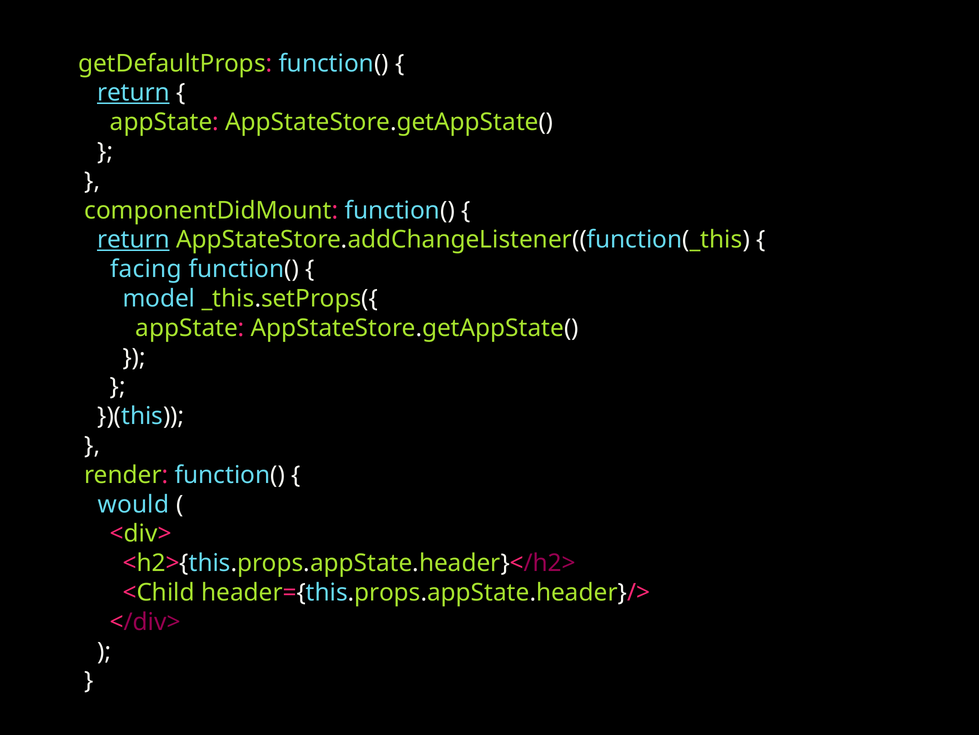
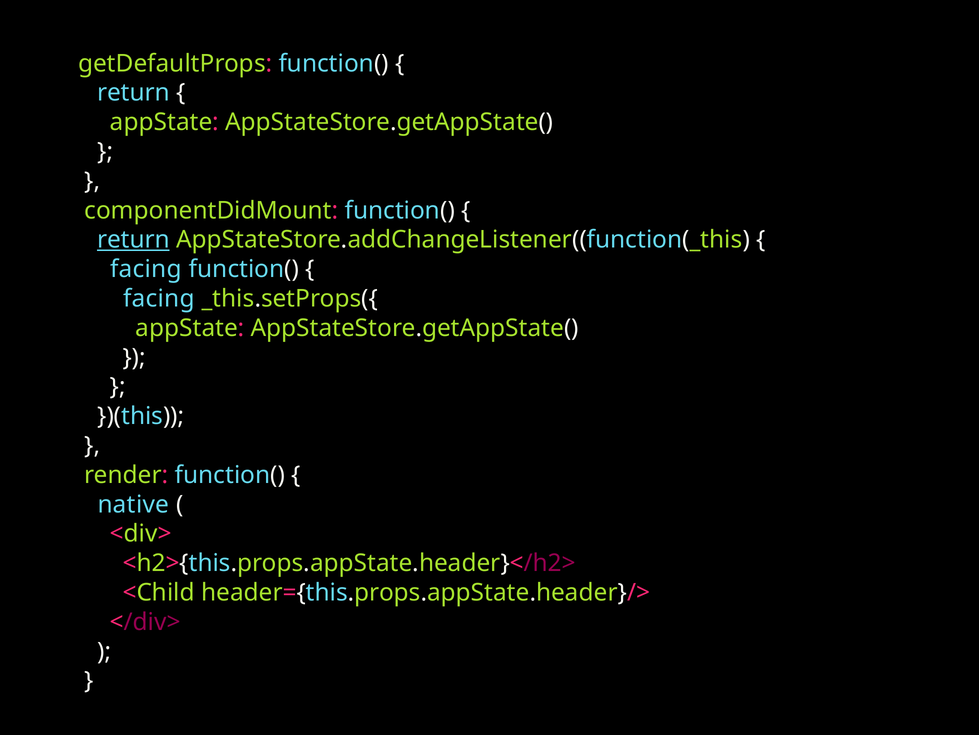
return at (134, 93) underline: present -> none
model at (159, 298): model -> facing
would: would -> native
